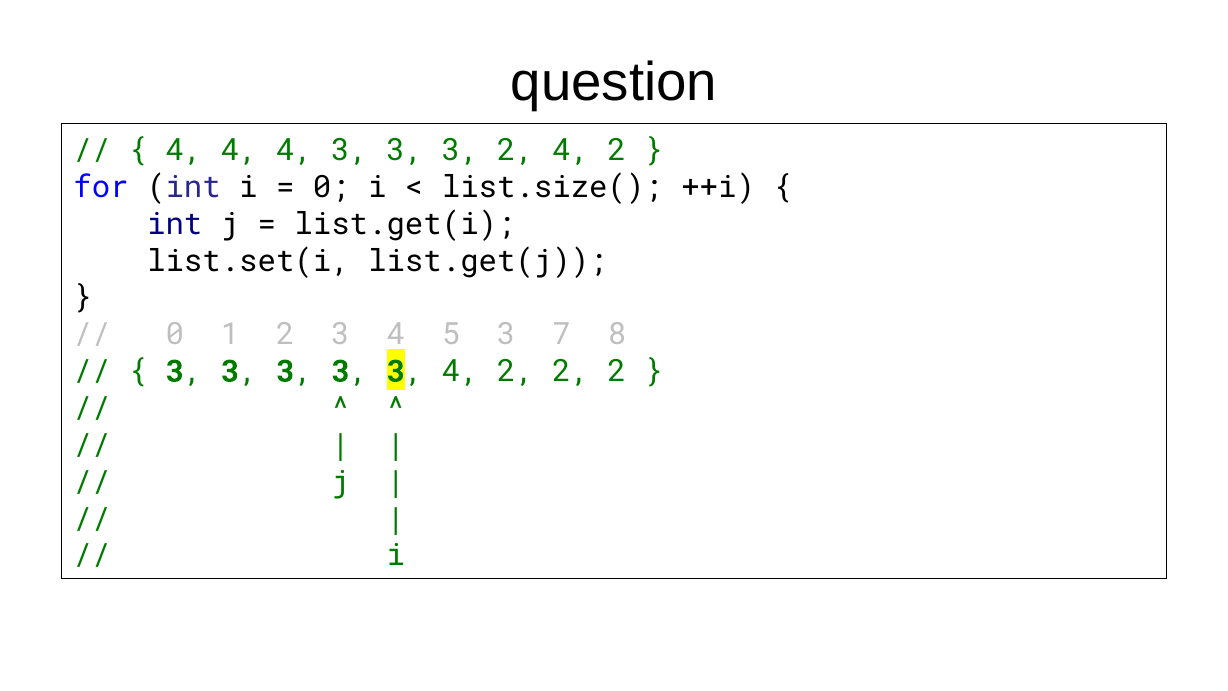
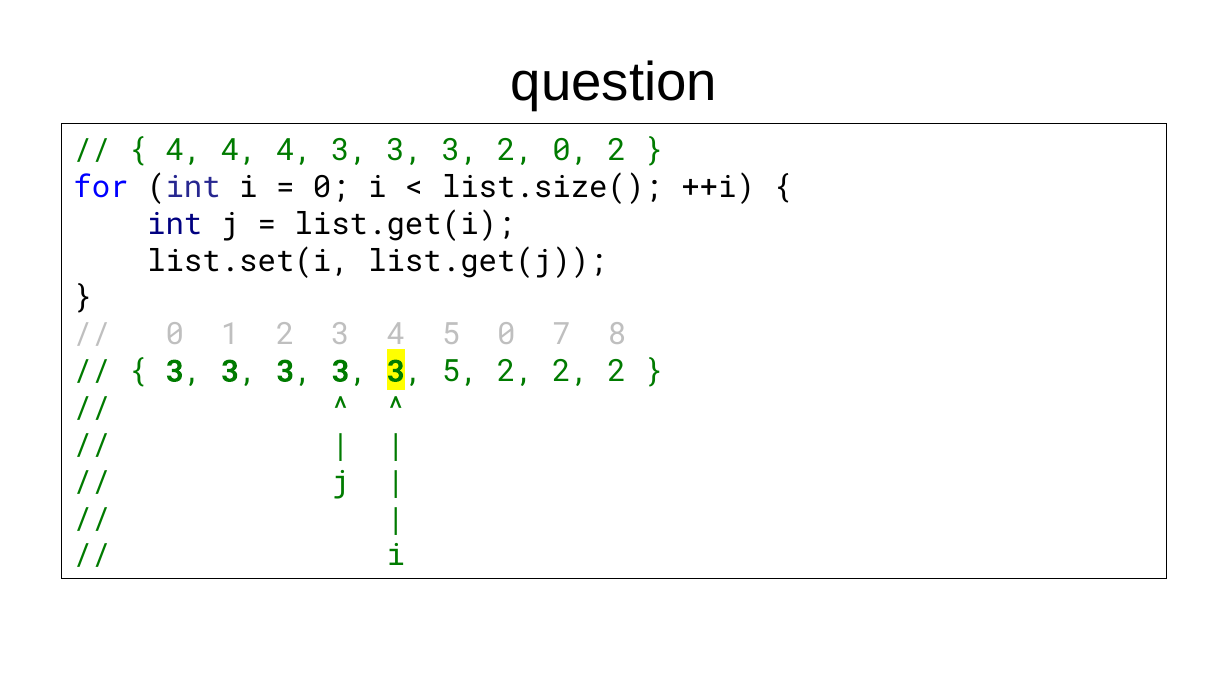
2 4: 4 -> 0
5 3: 3 -> 0
3 3 4: 4 -> 5
